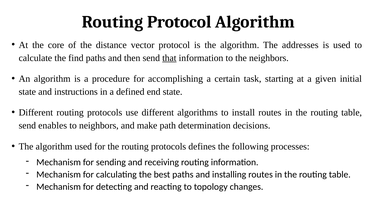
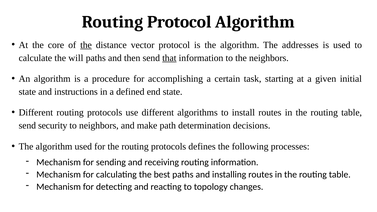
the at (86, 45) underline: none -> present
find: find -> will
enables: enables -> security
